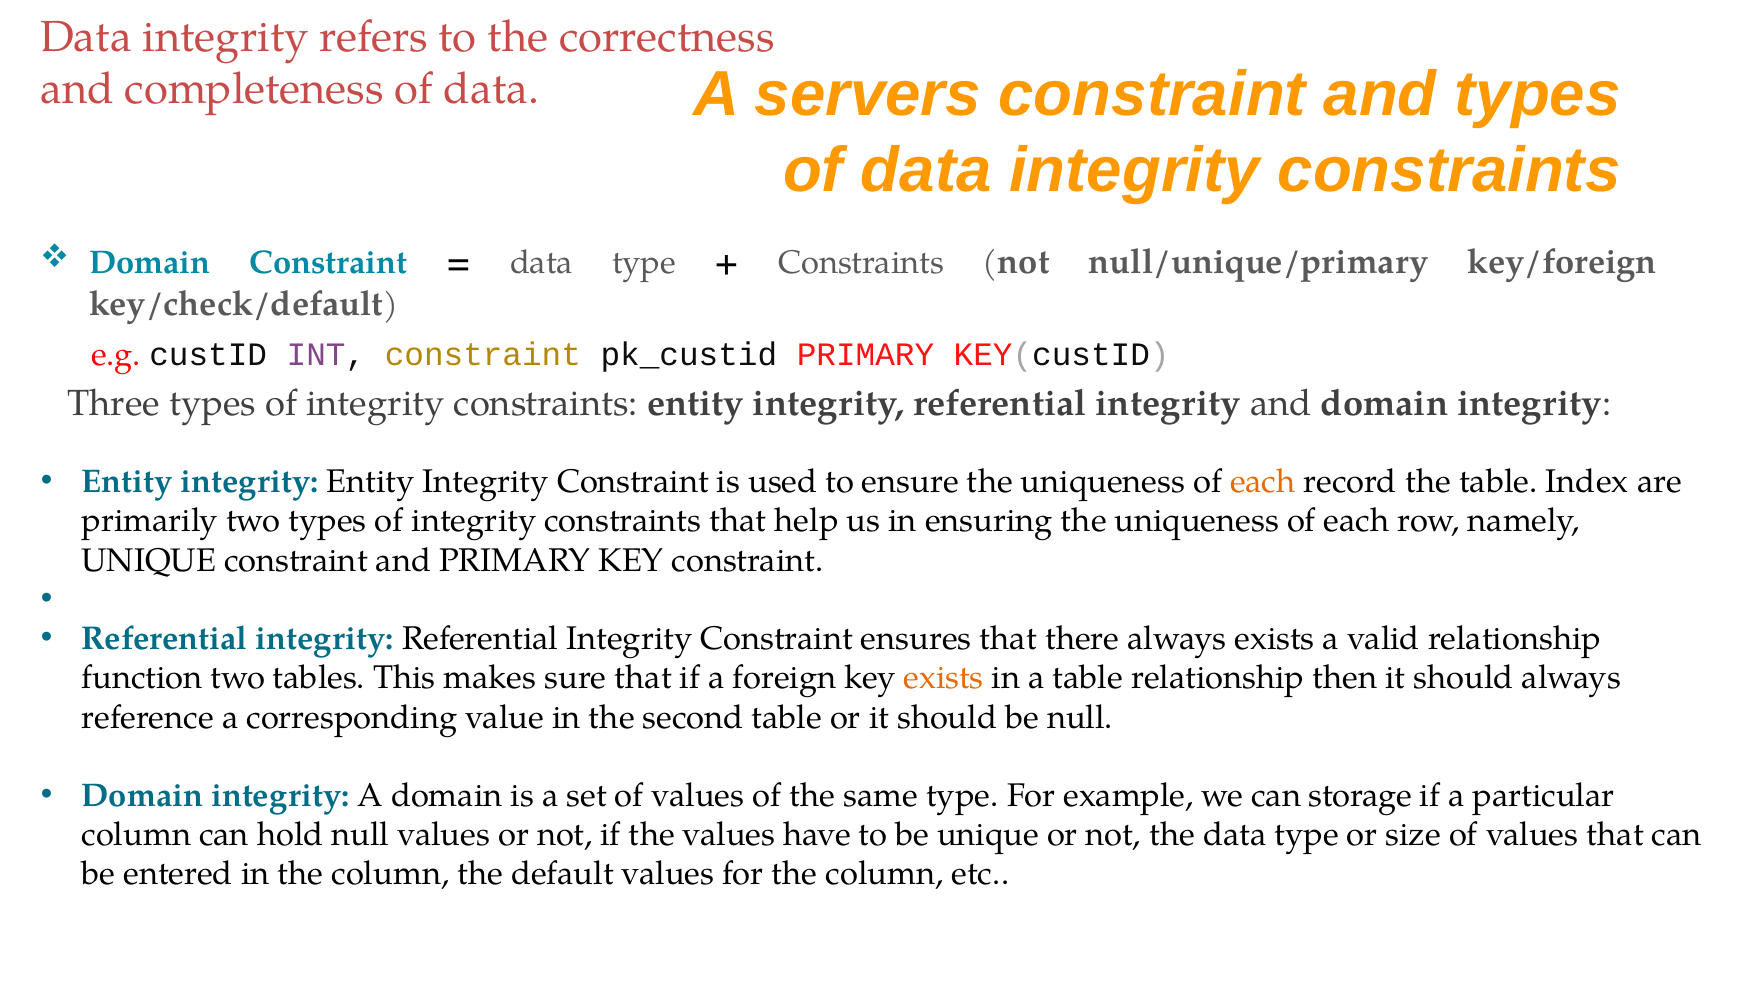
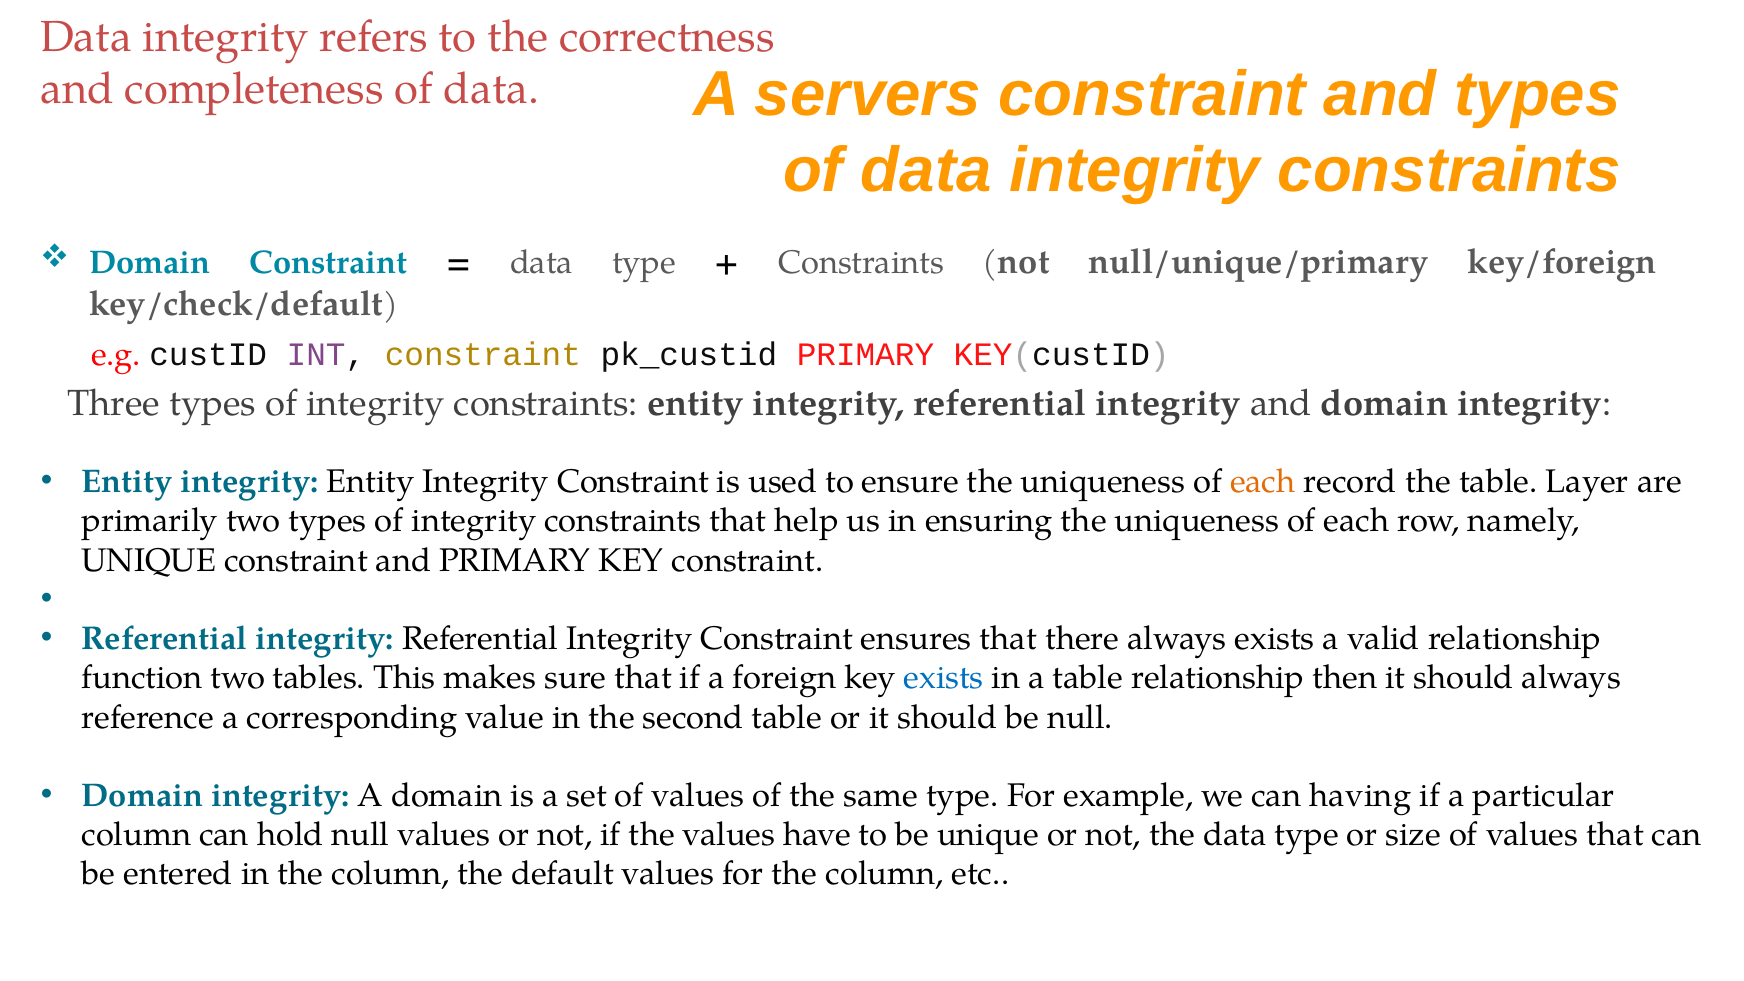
Index: Index -> Layer
exists at (944, 678) colour: orange -> blue
storage: storage -> having
